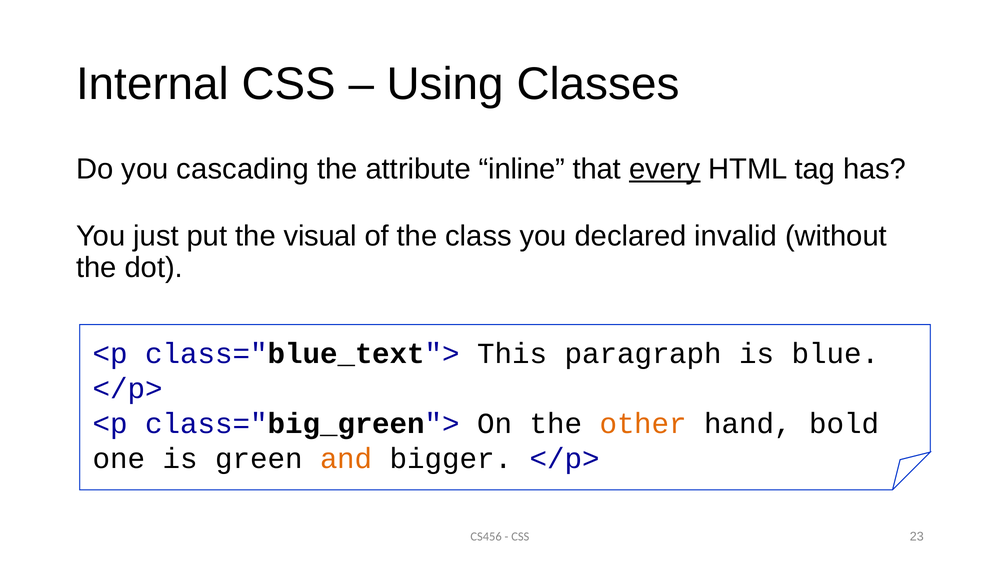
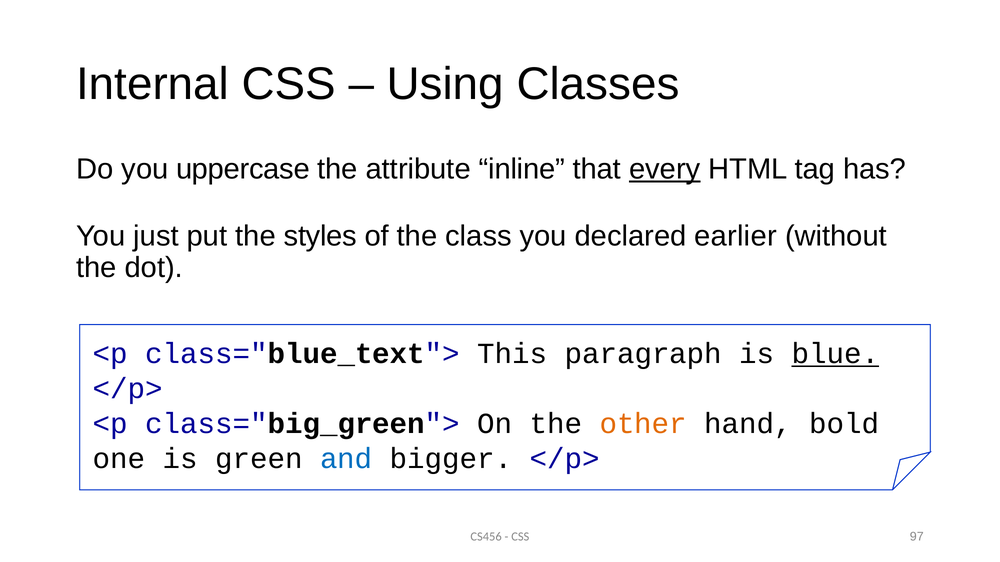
cascading: cascading -> uppercase
visual: visual -> styles
invalid: invalid -> earlier
blue underline: none -> present
and colour: orange -> blue
23: 23 -> 97
